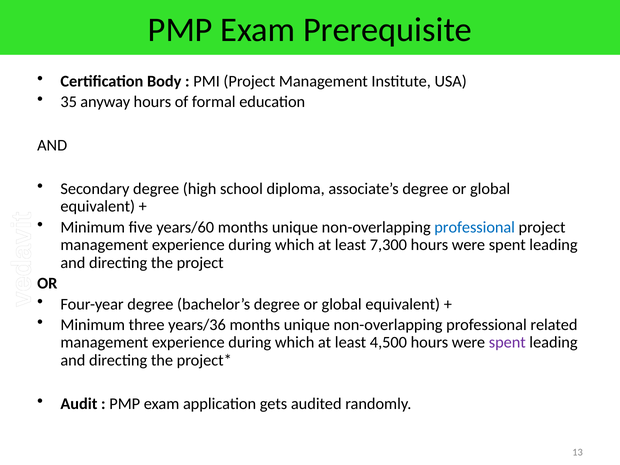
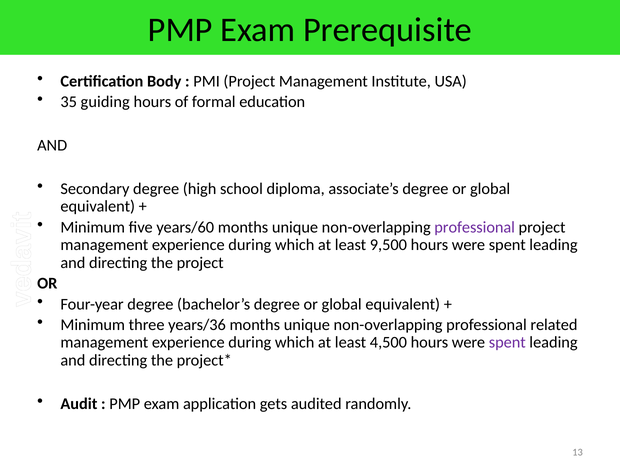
anyway: anyway -> guiding
professional at (475, 227) colour: blue -> purple
7,300: 7,300 -> 9,500
